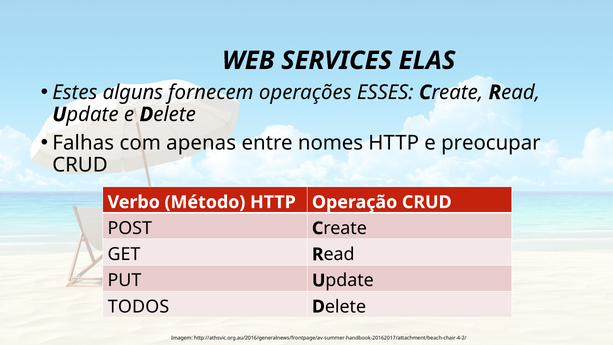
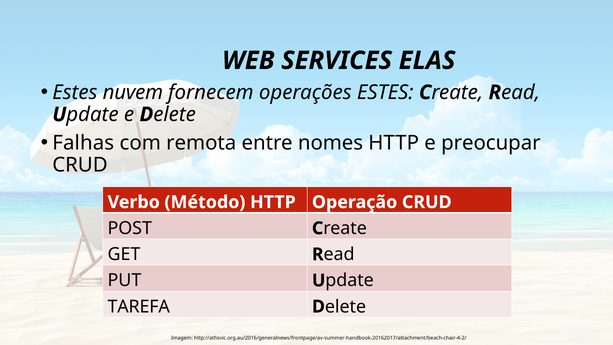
alguns: alguns -> nuvem
operações ESSES: ESSES -> ESTES
apenas: apenas -> remota
TODOS: TODOS -> TAREFA
